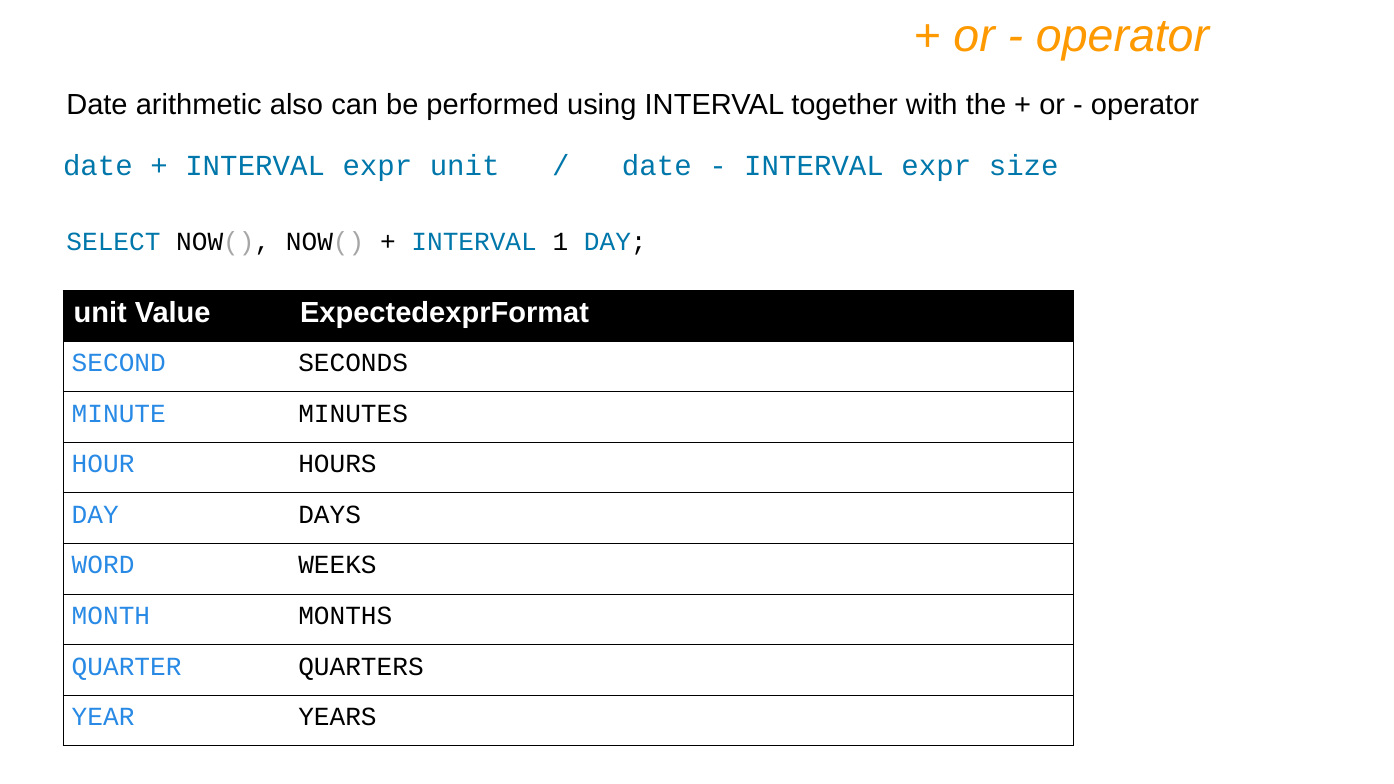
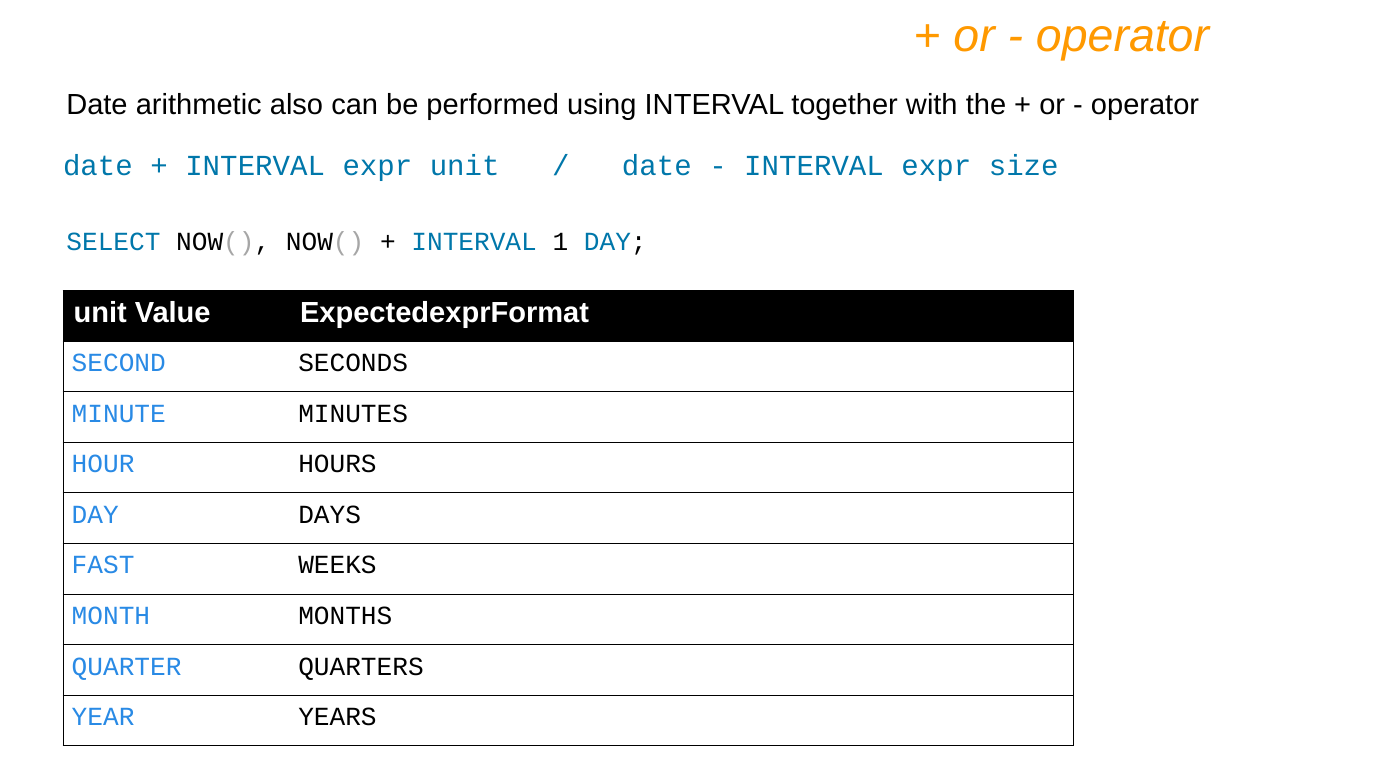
WORD: WORD -> FAST
